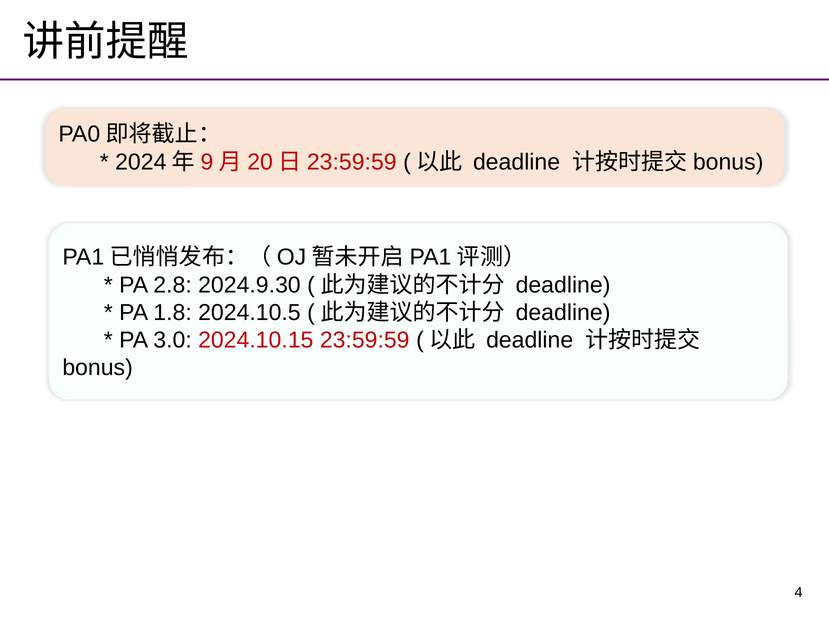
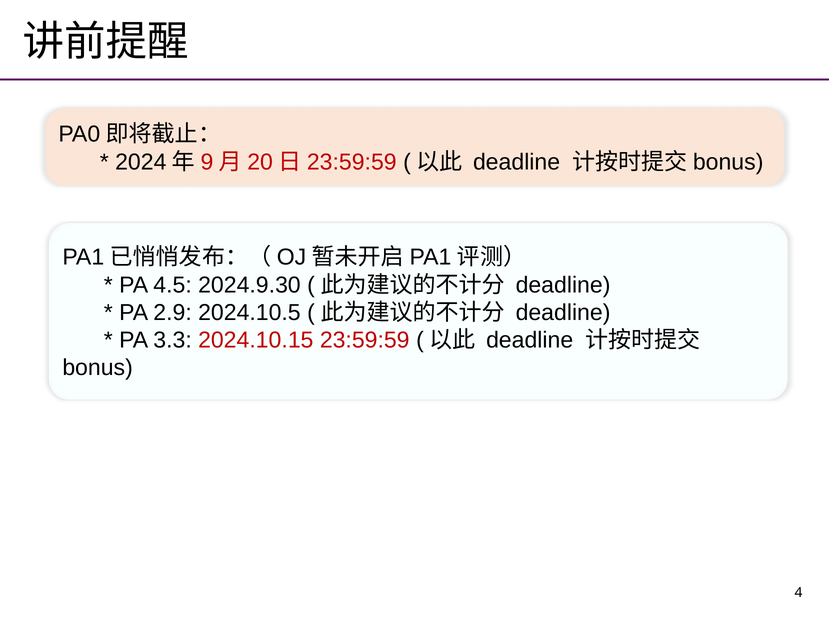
2.8: 2.8 -> 4.5
1.8: 1.8 -> 2.9
3.0: 3.0 -> 3.3
